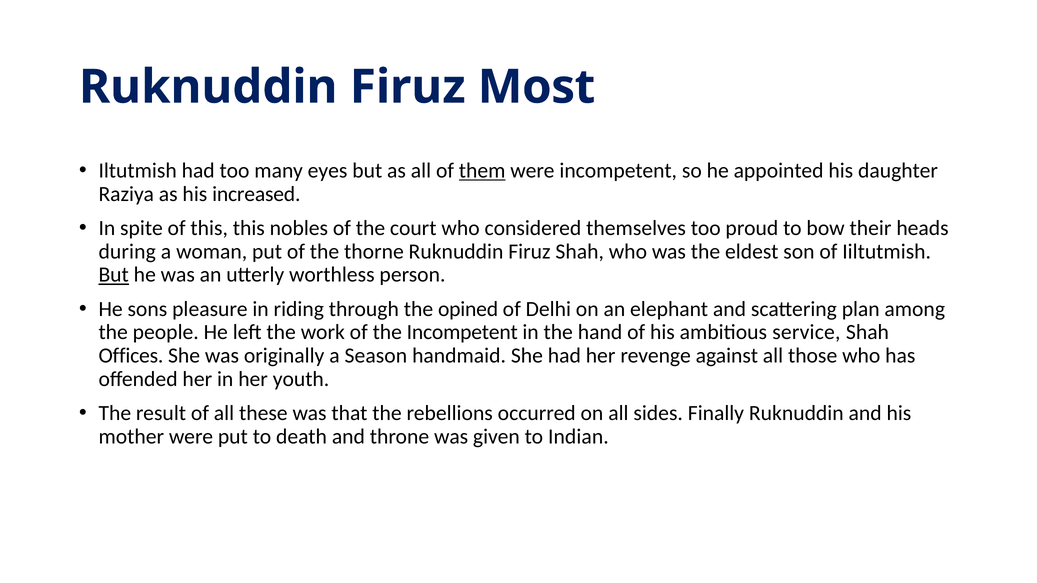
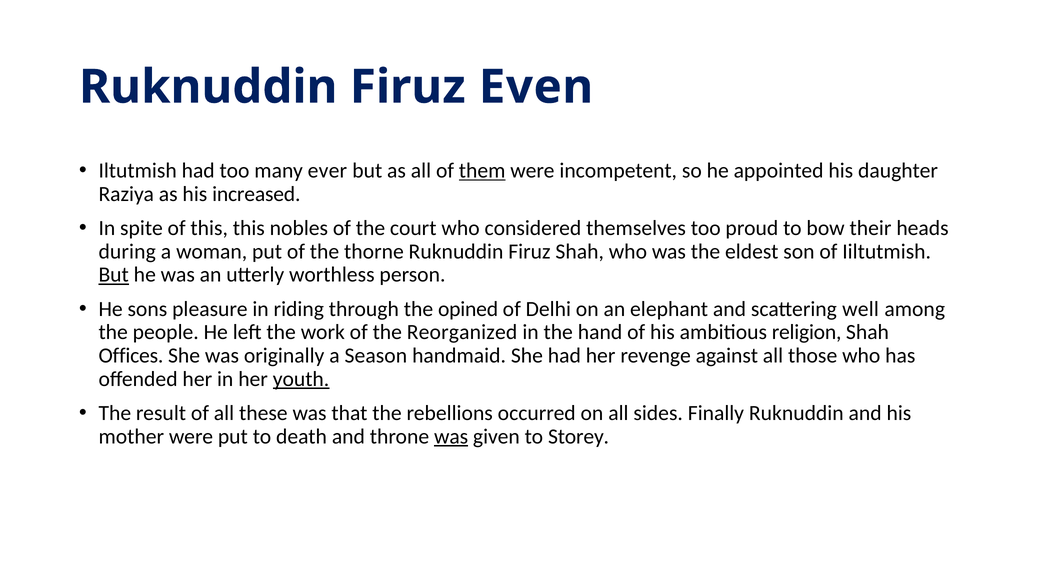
Most: Most -> Even
eyes: eyes -> ever
plan: plan -> well
the Incompetent: Incompetent -> Reorganized
service: service -> religion
youth underline: none -> present
was at (451, 437) underline: none -> present
Indian: Indian -> Storey
